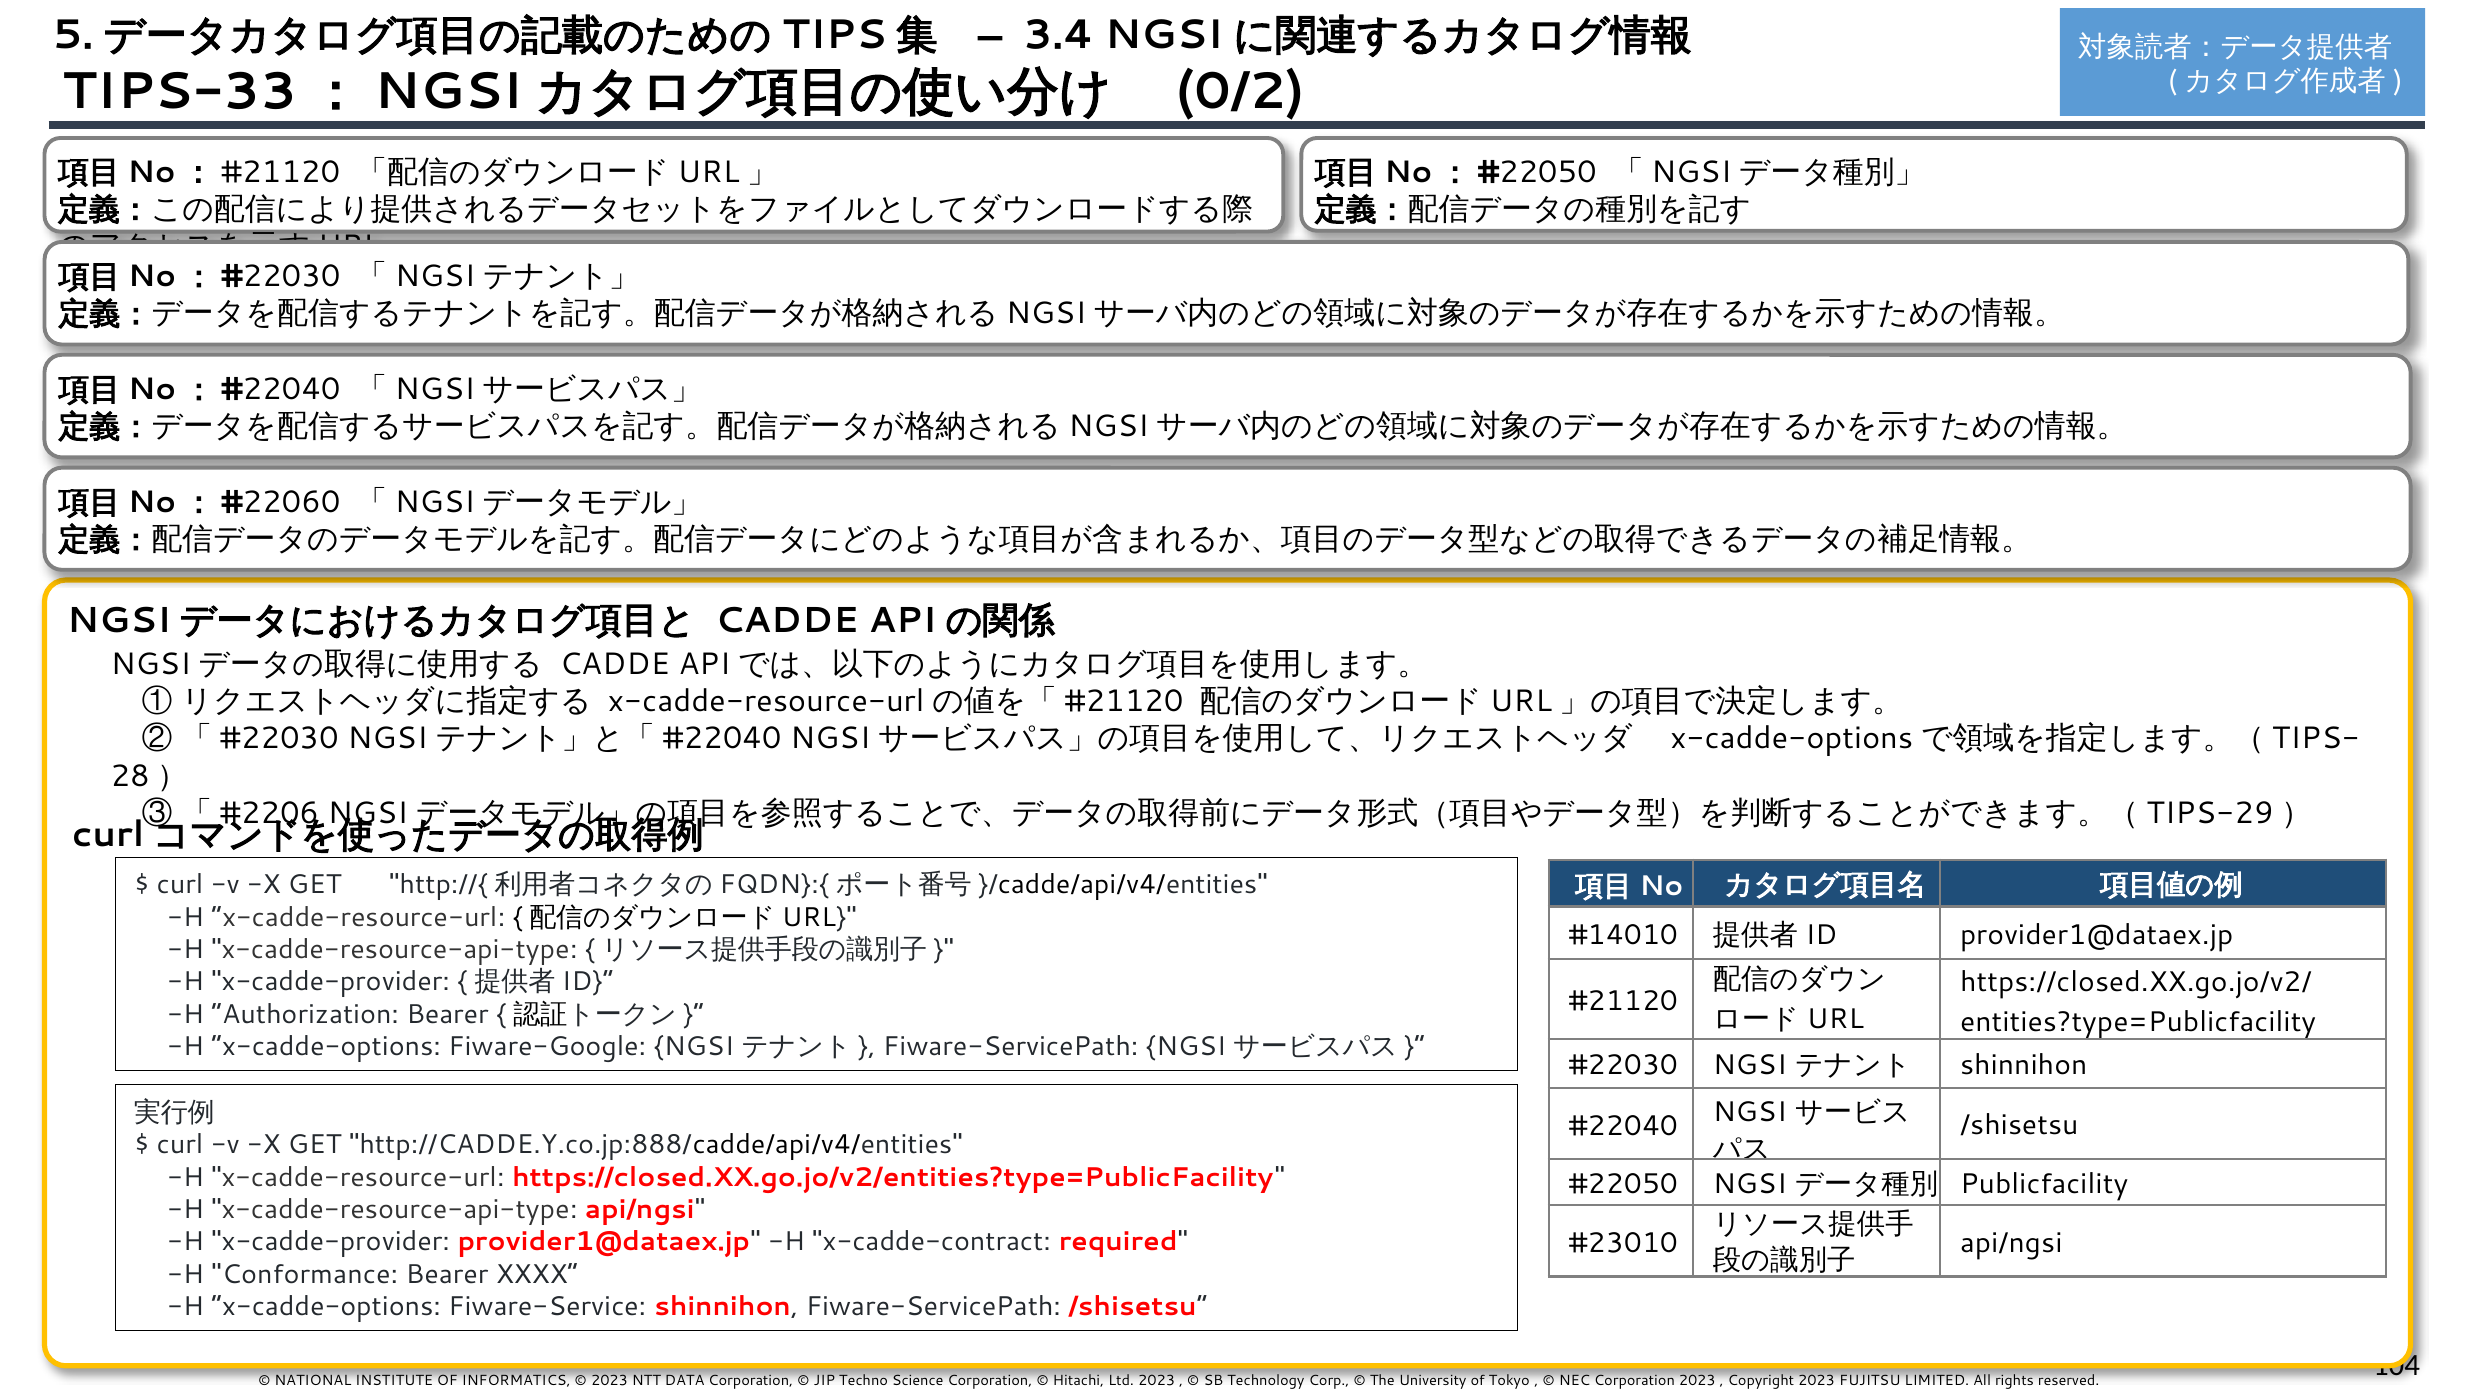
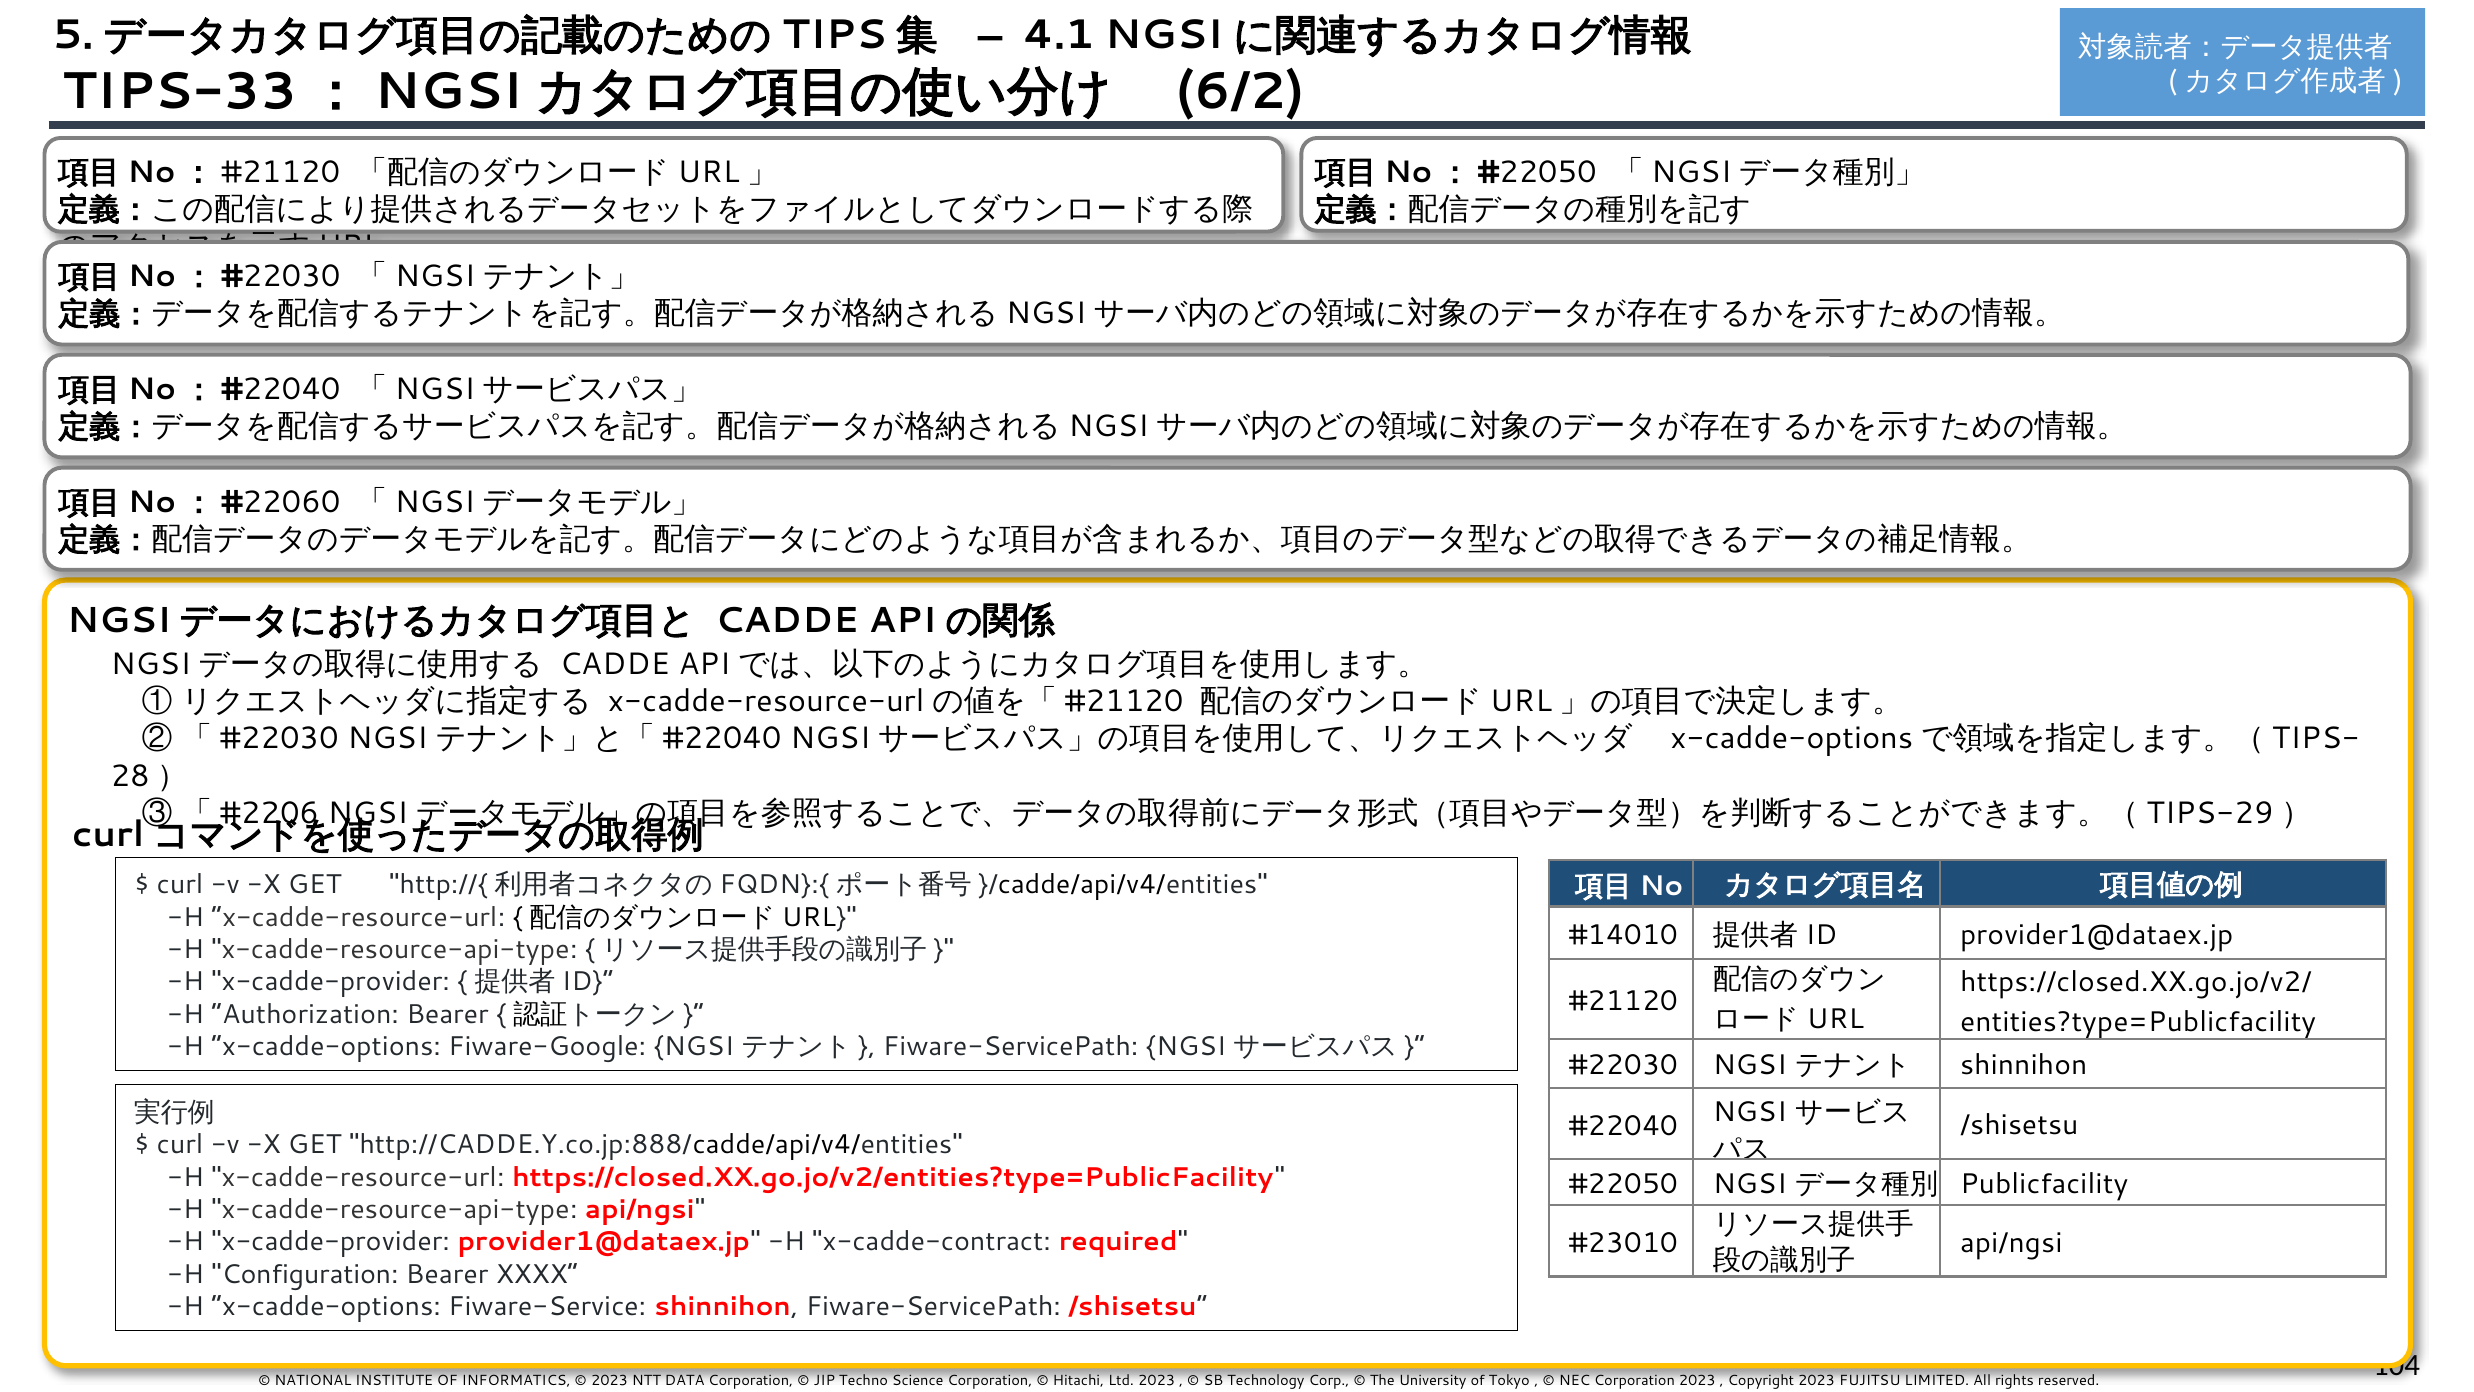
3.4: 3.4 -> 4.1
0/2: 0/2 -> 6/2
Conformance: Conformance -> Configuration
